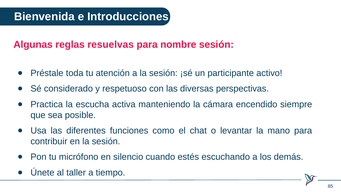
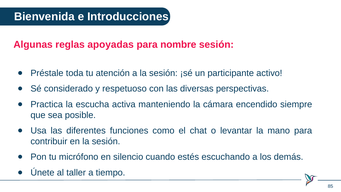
resuelvas: resuelvas -> apoyadas
